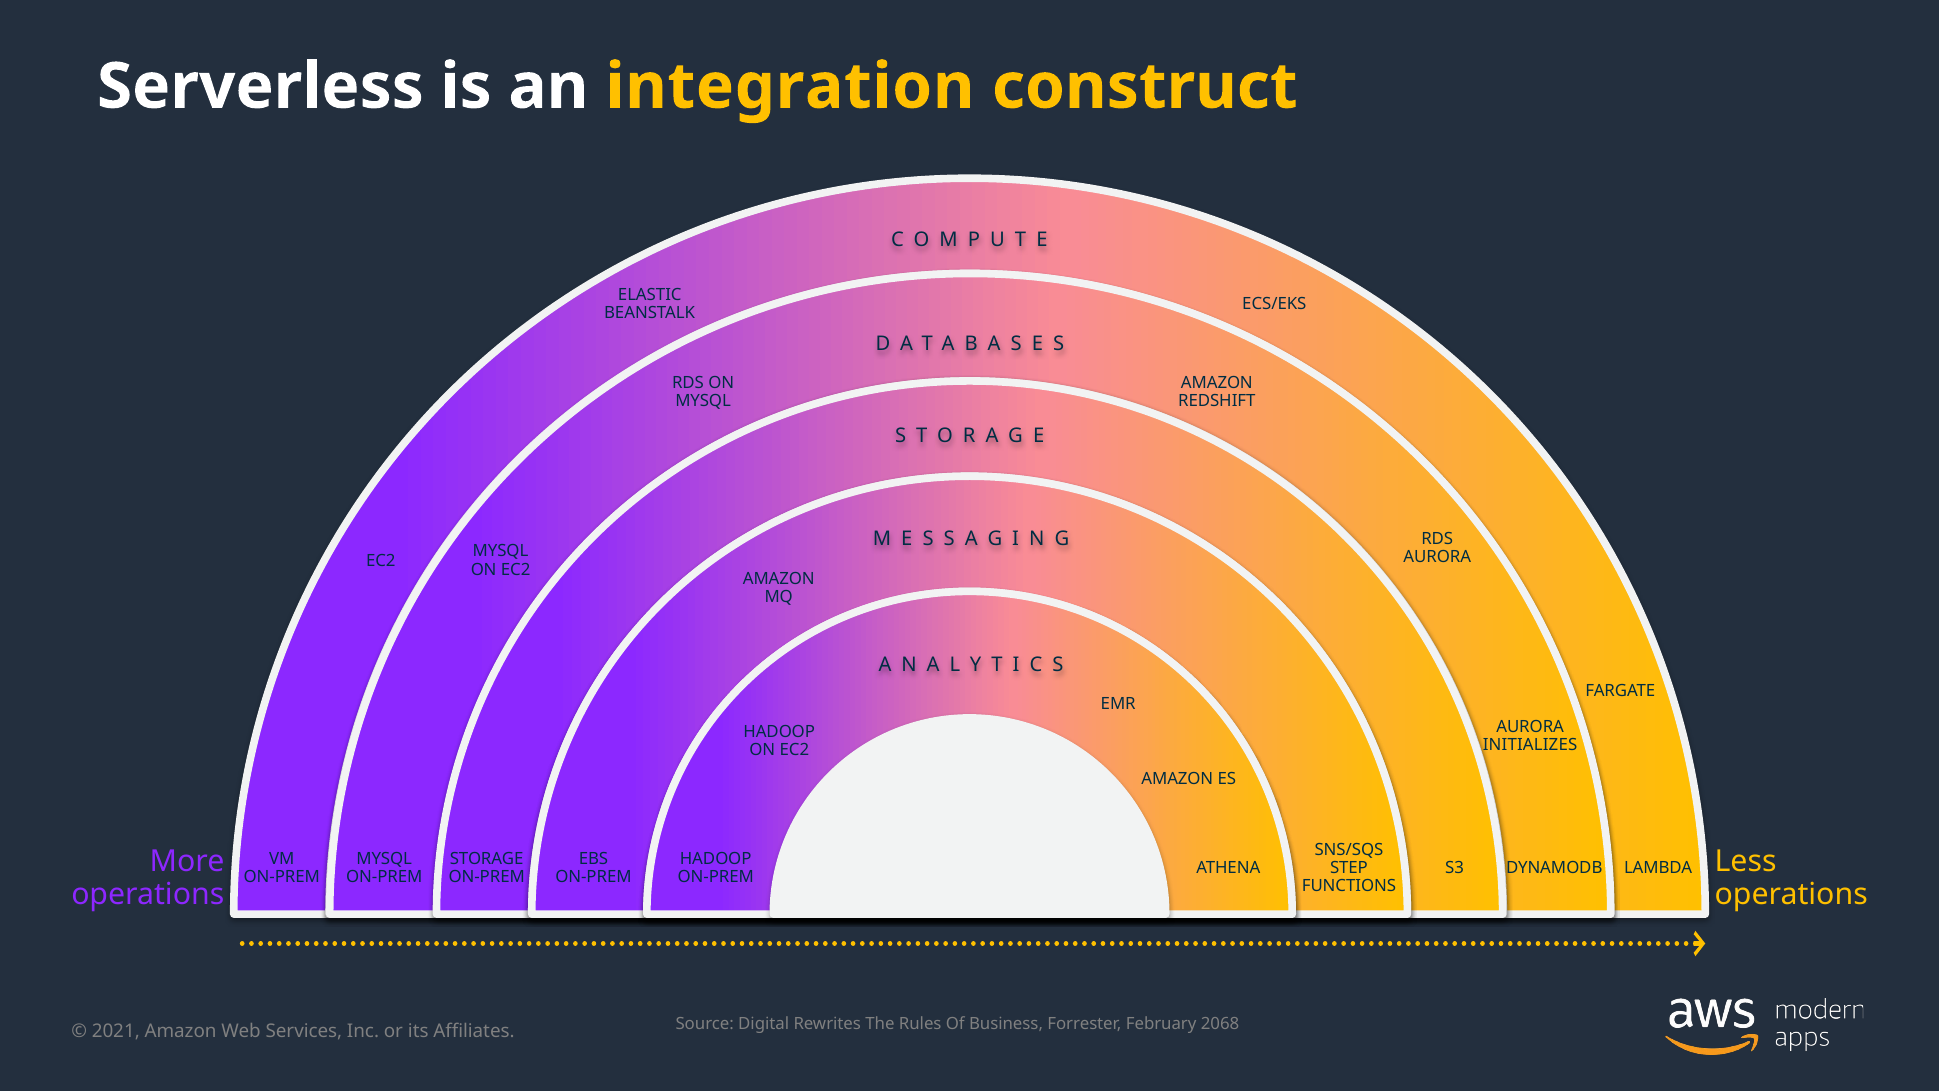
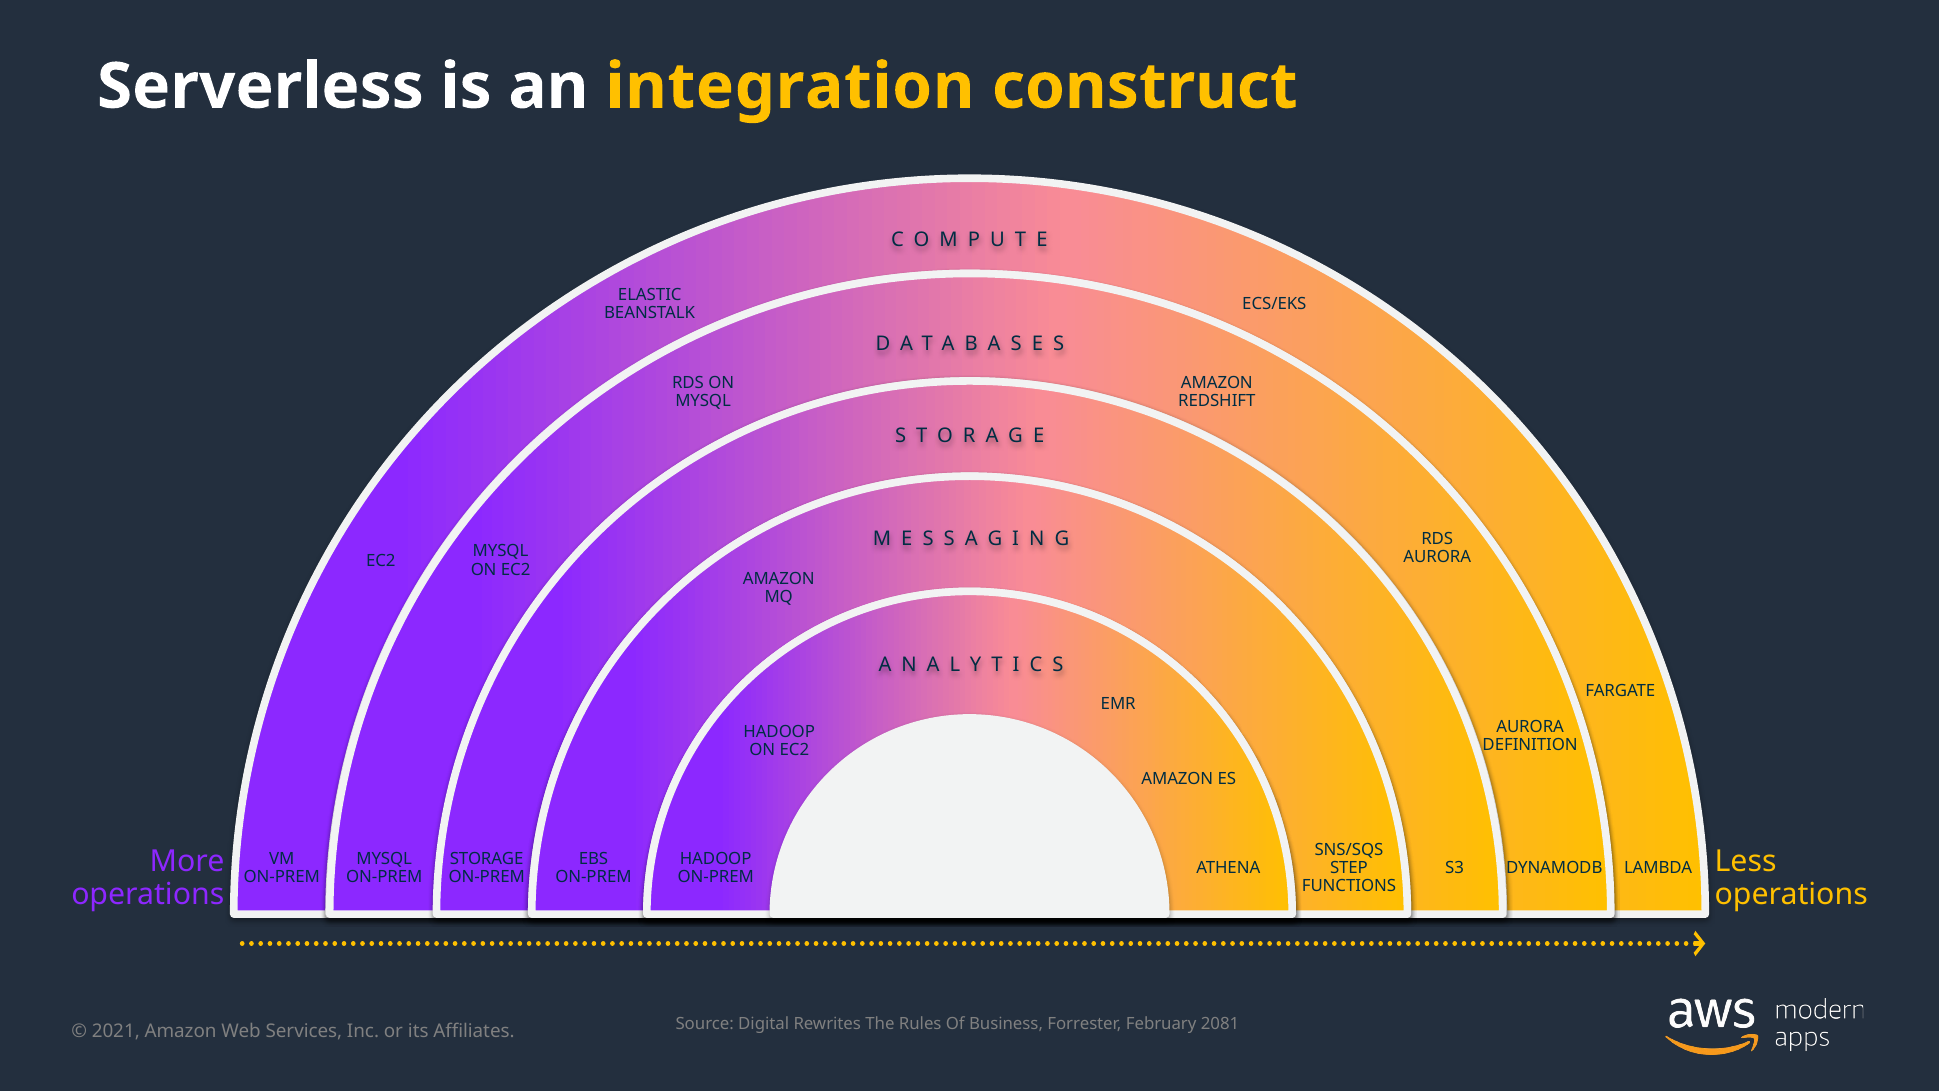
INITIALIZES: INITIALIZES -> DEFINITION
2068: 2068 -> 2081
